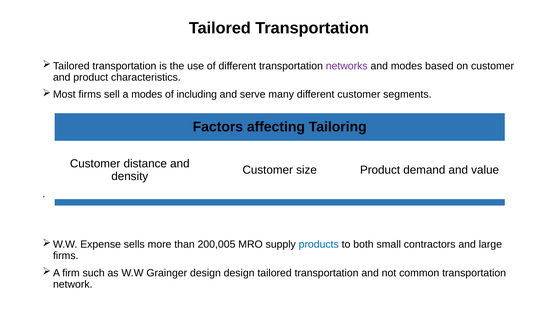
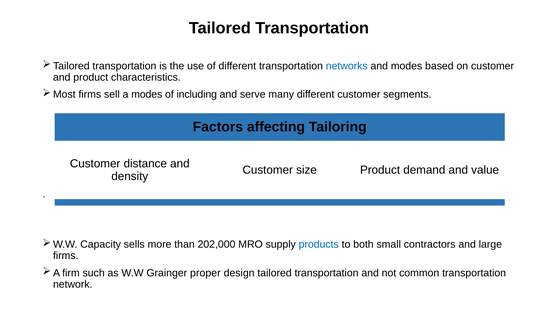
networks colour: purple -> blue
Expense: Expense -> Capacity
200,005: 200,005 -> 202,000
Grainger design: design -> proper
